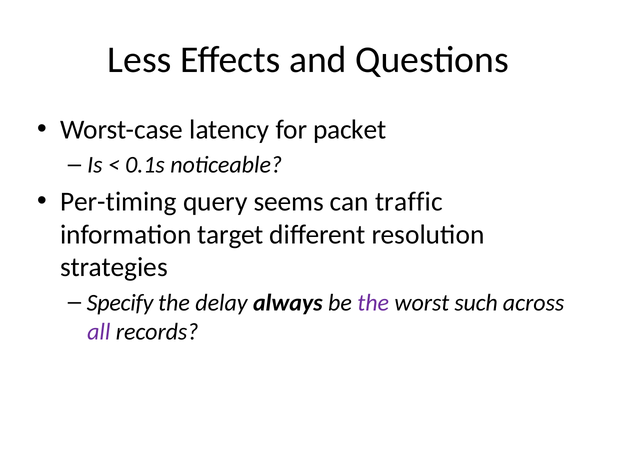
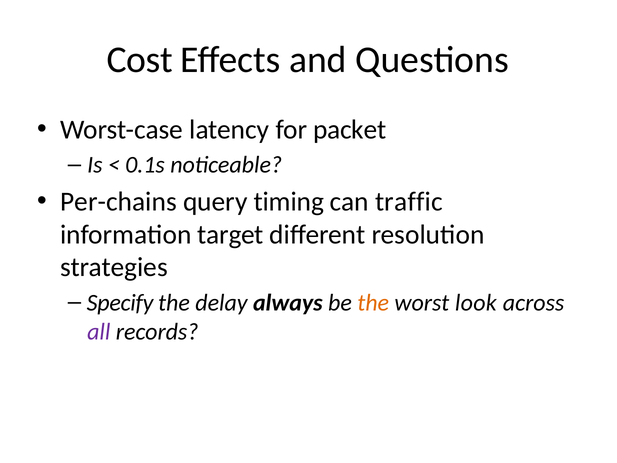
Less: Less -> Cost
Per-timing: Per-timing -> Per-chains
seems: seems -> timing
the at (373, 303) colour: purple -> orange
such: such -> look
